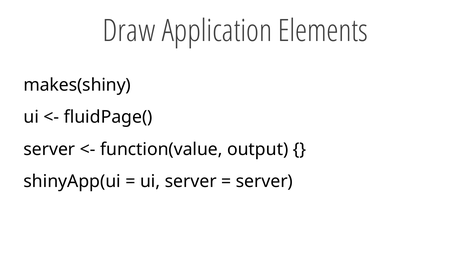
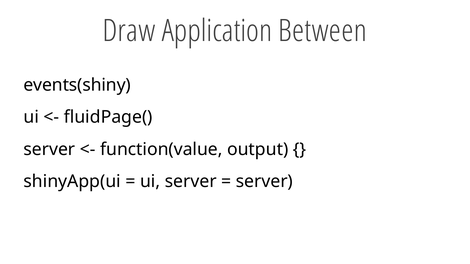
Elements: Elements -> Between
makes(shiny: makes(shiny -> events(shiny
